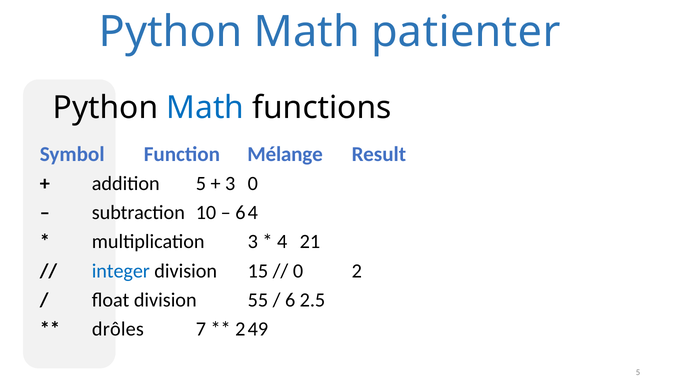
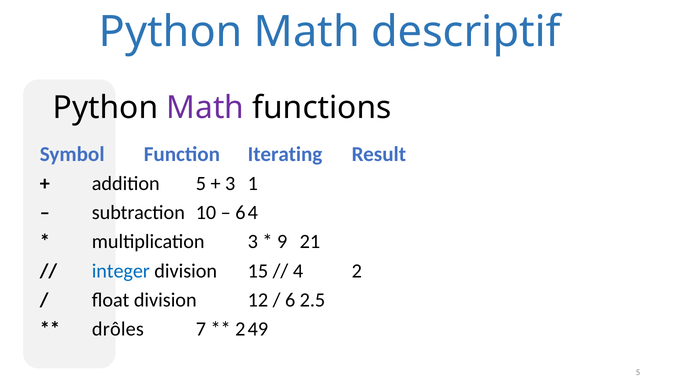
patienter: patienter -> descriptif
Math at (205, 107) colour: blue -> purple
Mélange: Mélange -> Iterating
3 0: 0 -> 1
4: 4 -> 9
0 at (298, 271): 0 -> 4
55: 55 -> 12
